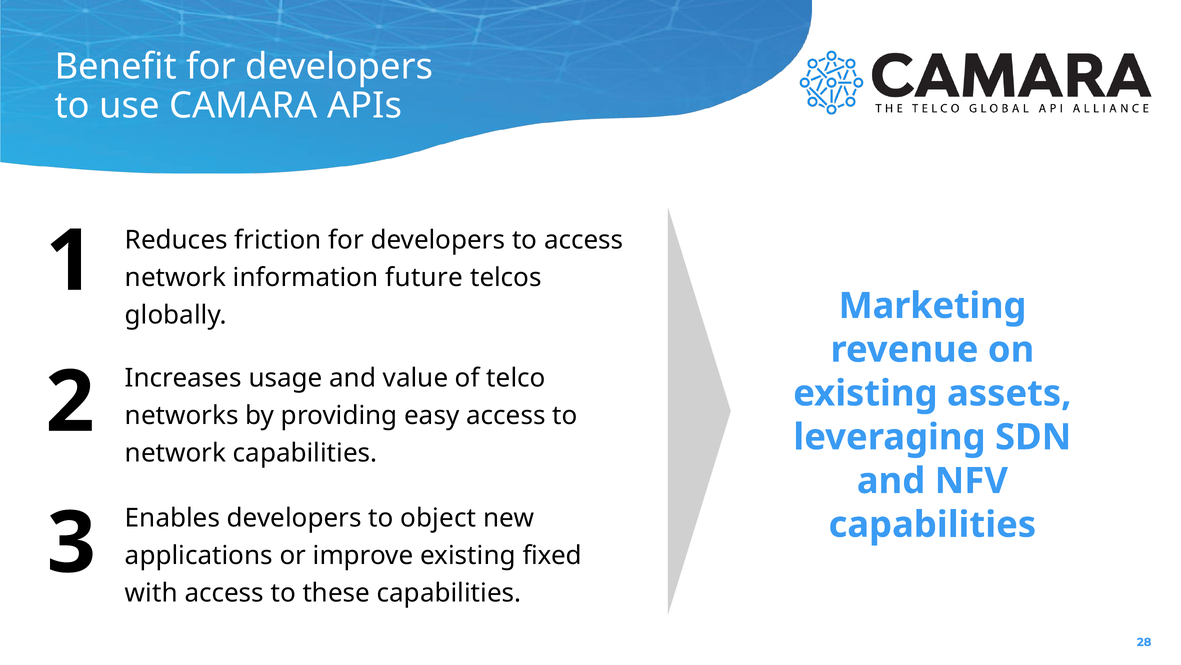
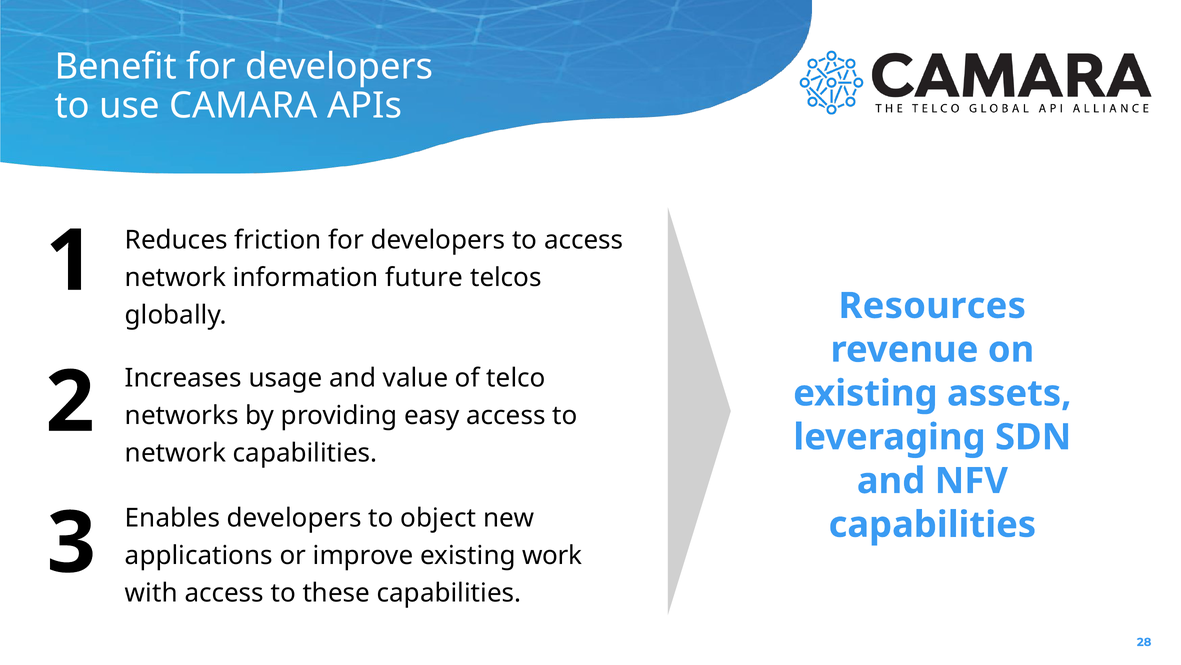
Marketing: Marketing -> Resources
fixed: fixed -> work
